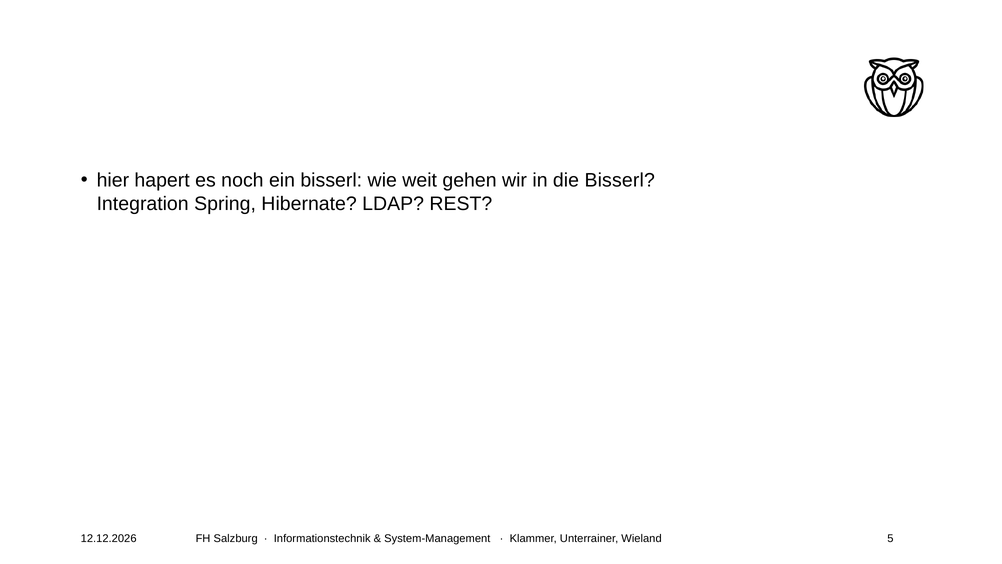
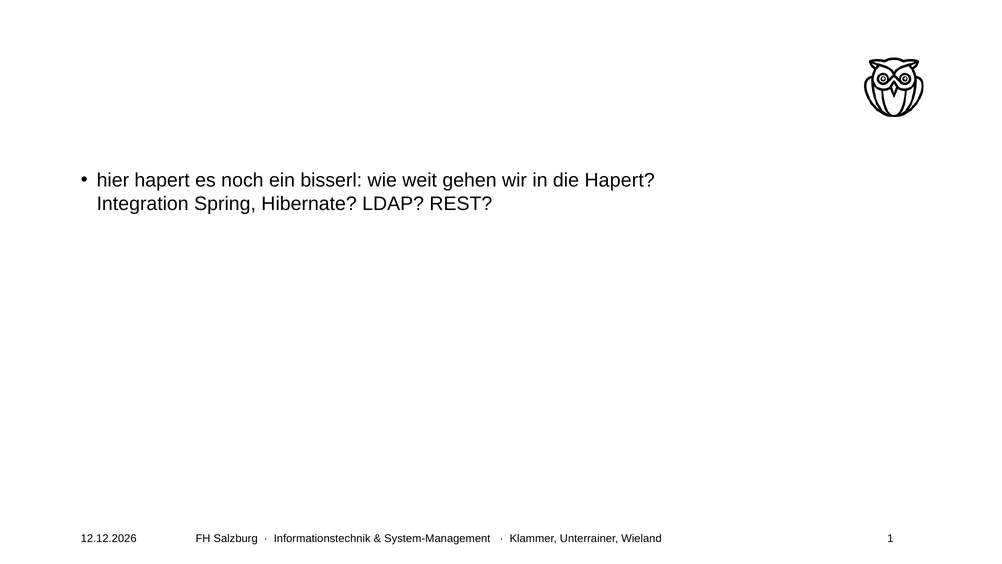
die Bisserl: Bisserl -> Hapert
5: 5 -> 1
